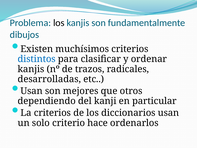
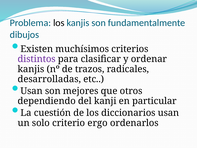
distintos colour: blue -> purple
La criterios: criterios -> cuestión
hace: hace -> ergo
